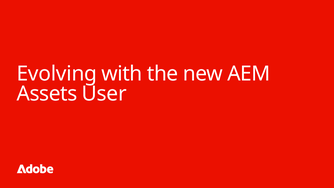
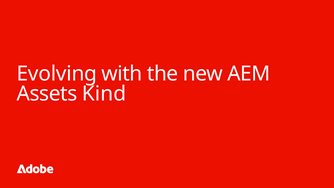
User: User -> Kind
